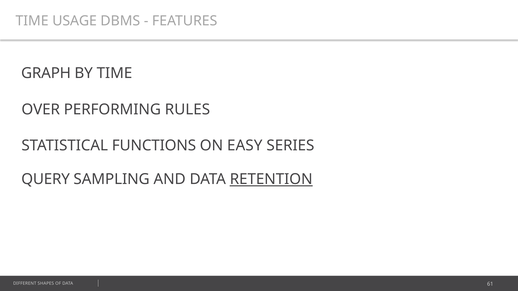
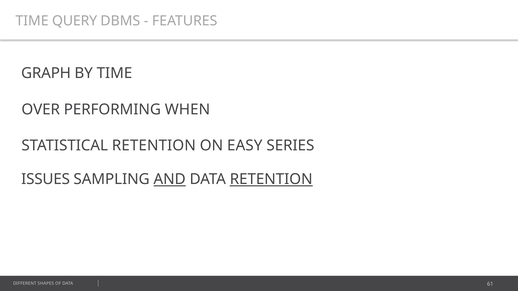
USAGE: USAGE -> QUERY
RULES: RULES -> WHEN
STATISTICAL FUNCTIONS: FUNCTIONS -> RETENTION
QUERY: QUERY -> ISSUES
AND underline: none -> present
